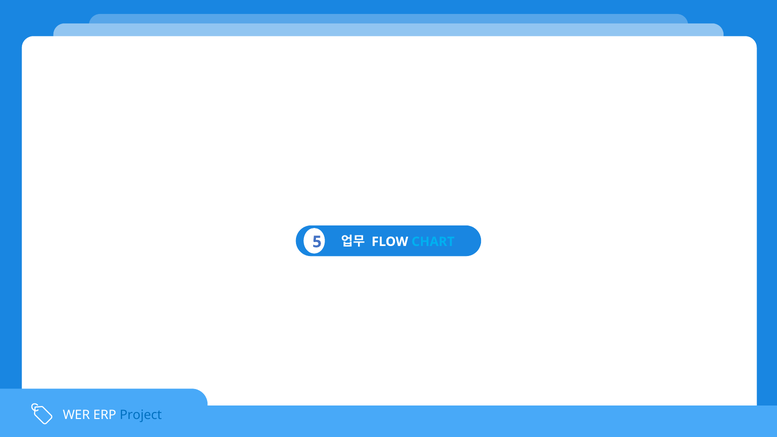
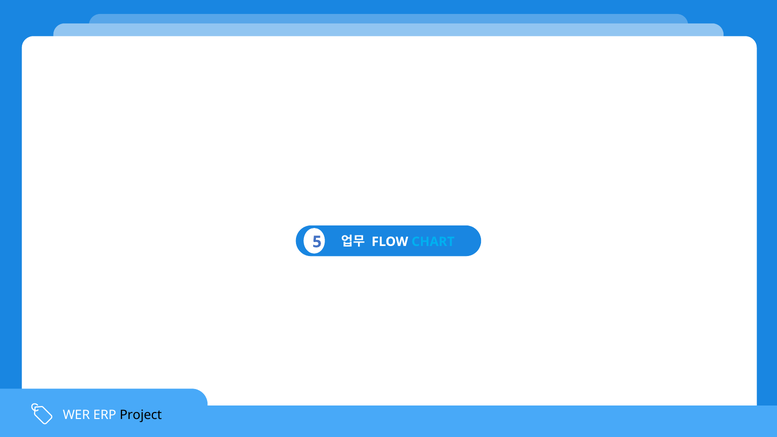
Project colour: blue -> black
